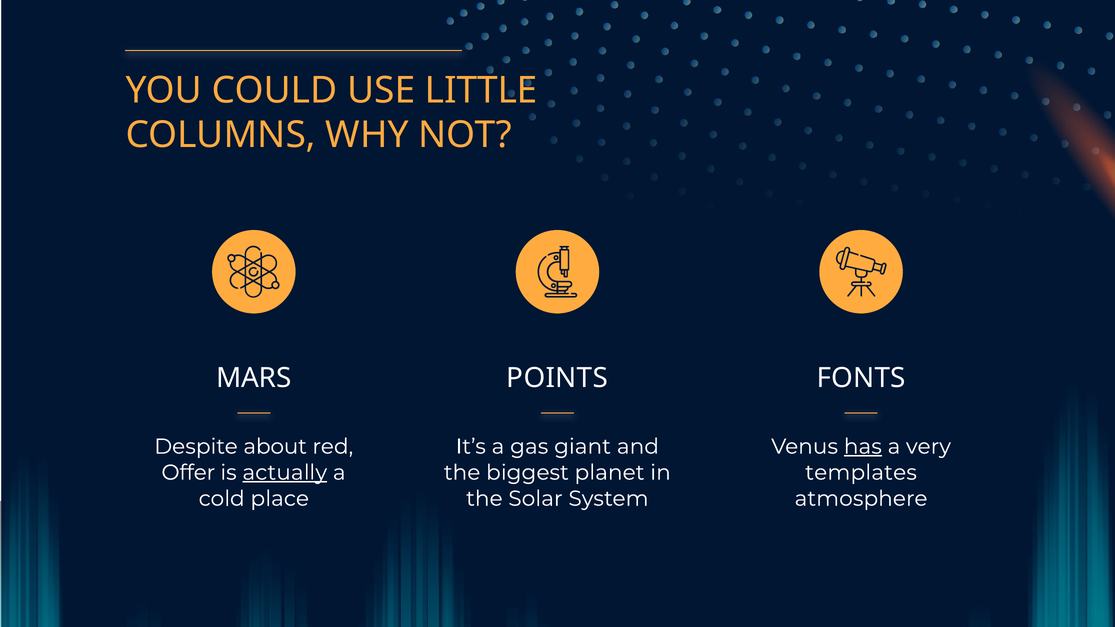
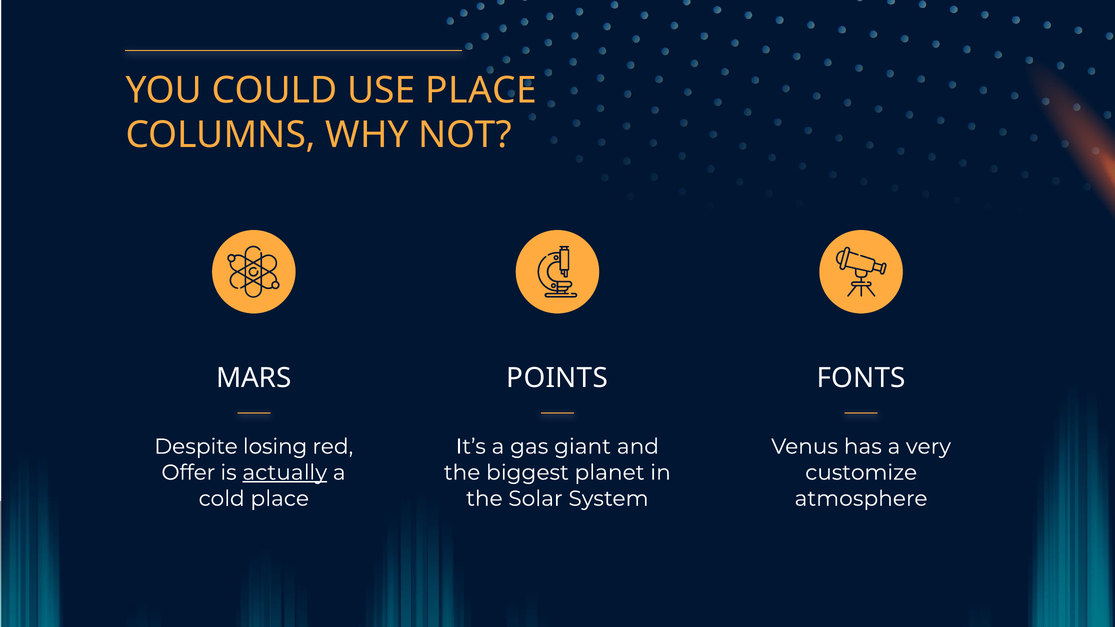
USE LITTLE: LITTLE -> PLACE
about: about -> losing
has underline: present -> none
templates: templates -> customize
